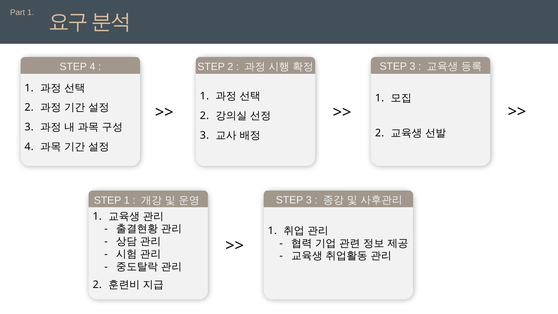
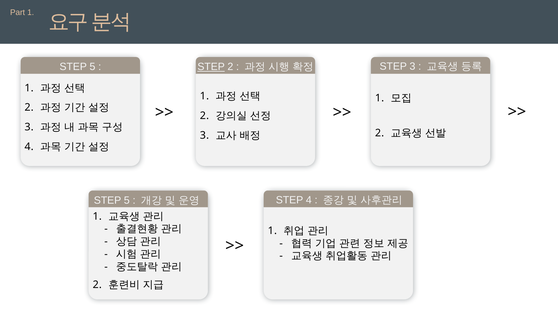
4 at (92, 67): 4 -> 5
STEP at (211, 67) underline: none -> present
1 at (127, 200): 1 -> 5
3 at (309, 200): 3 -> 4
